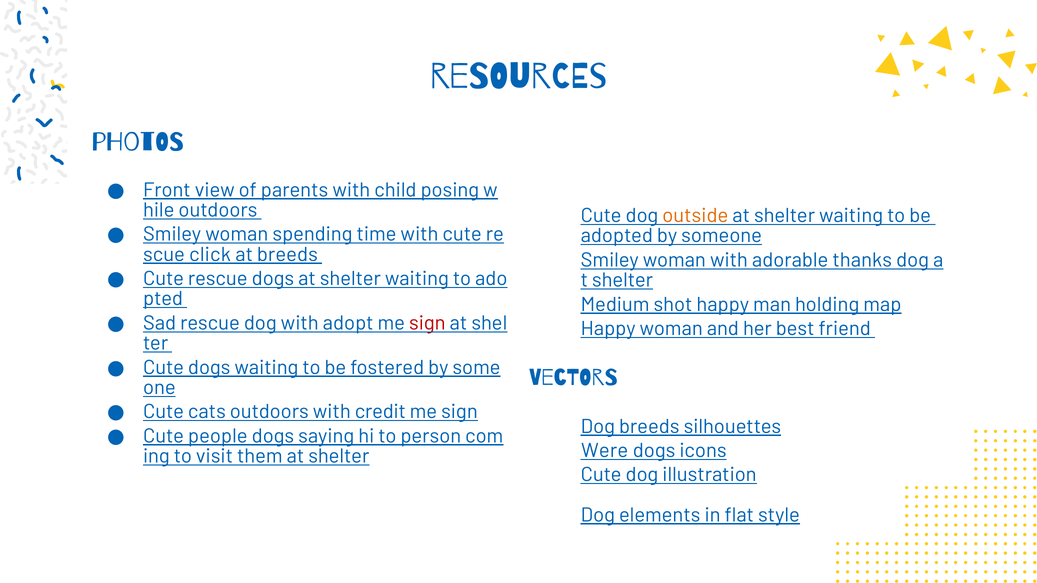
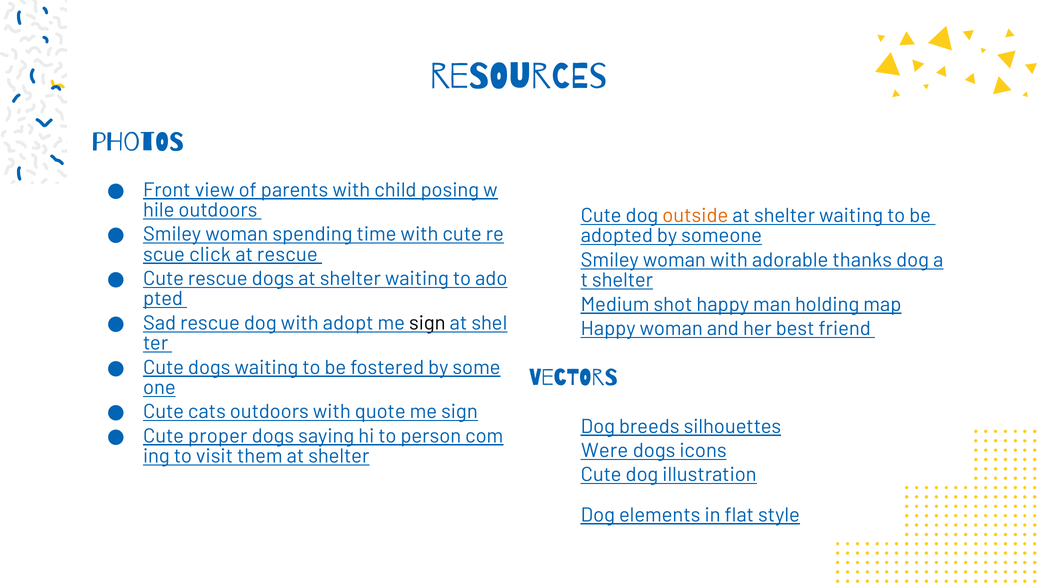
at breeds: breeds -> rescue
sign at (427, 323) colour: red -> black
credit: credit -> quote
people: people -> proper
